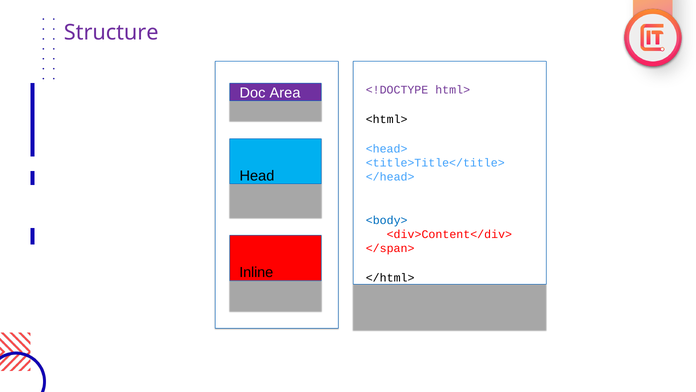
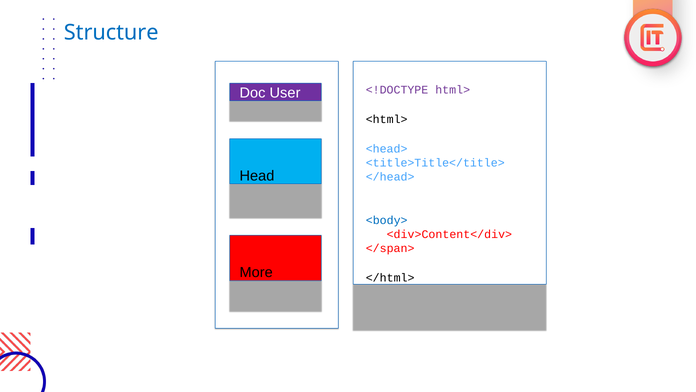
Structure colour: purple -> blue
Area: Area -> User
Inline: Inline -> More
